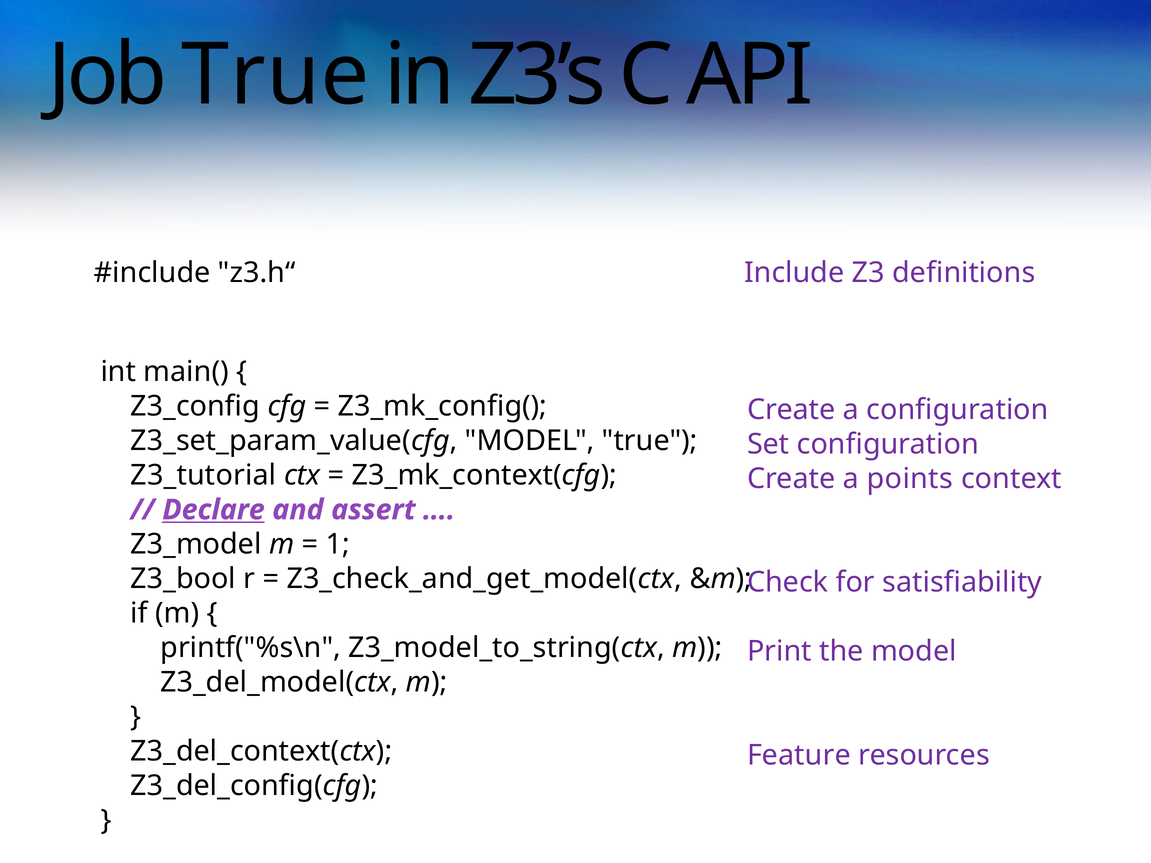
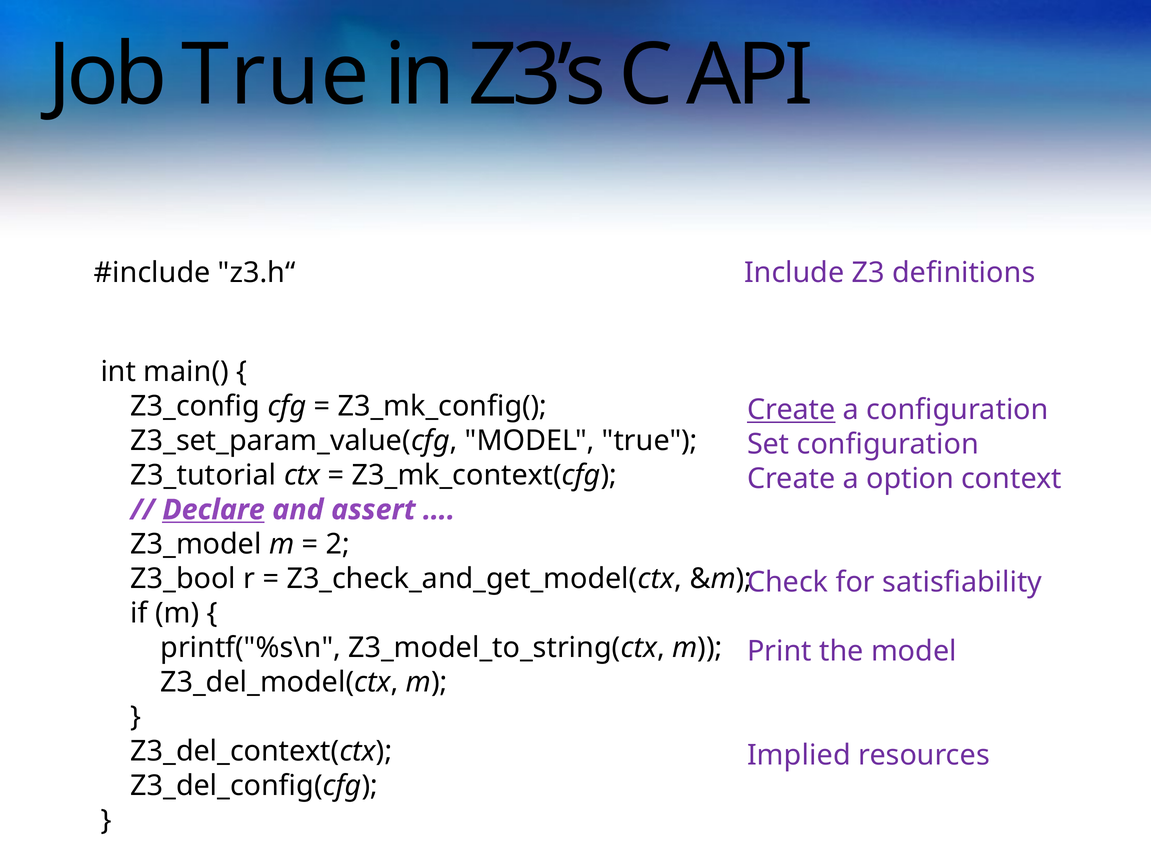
Create at (791, 410) underline: none -> present
points: points -> option
1: 1 -> 2
Feature: Feature -> Implied
